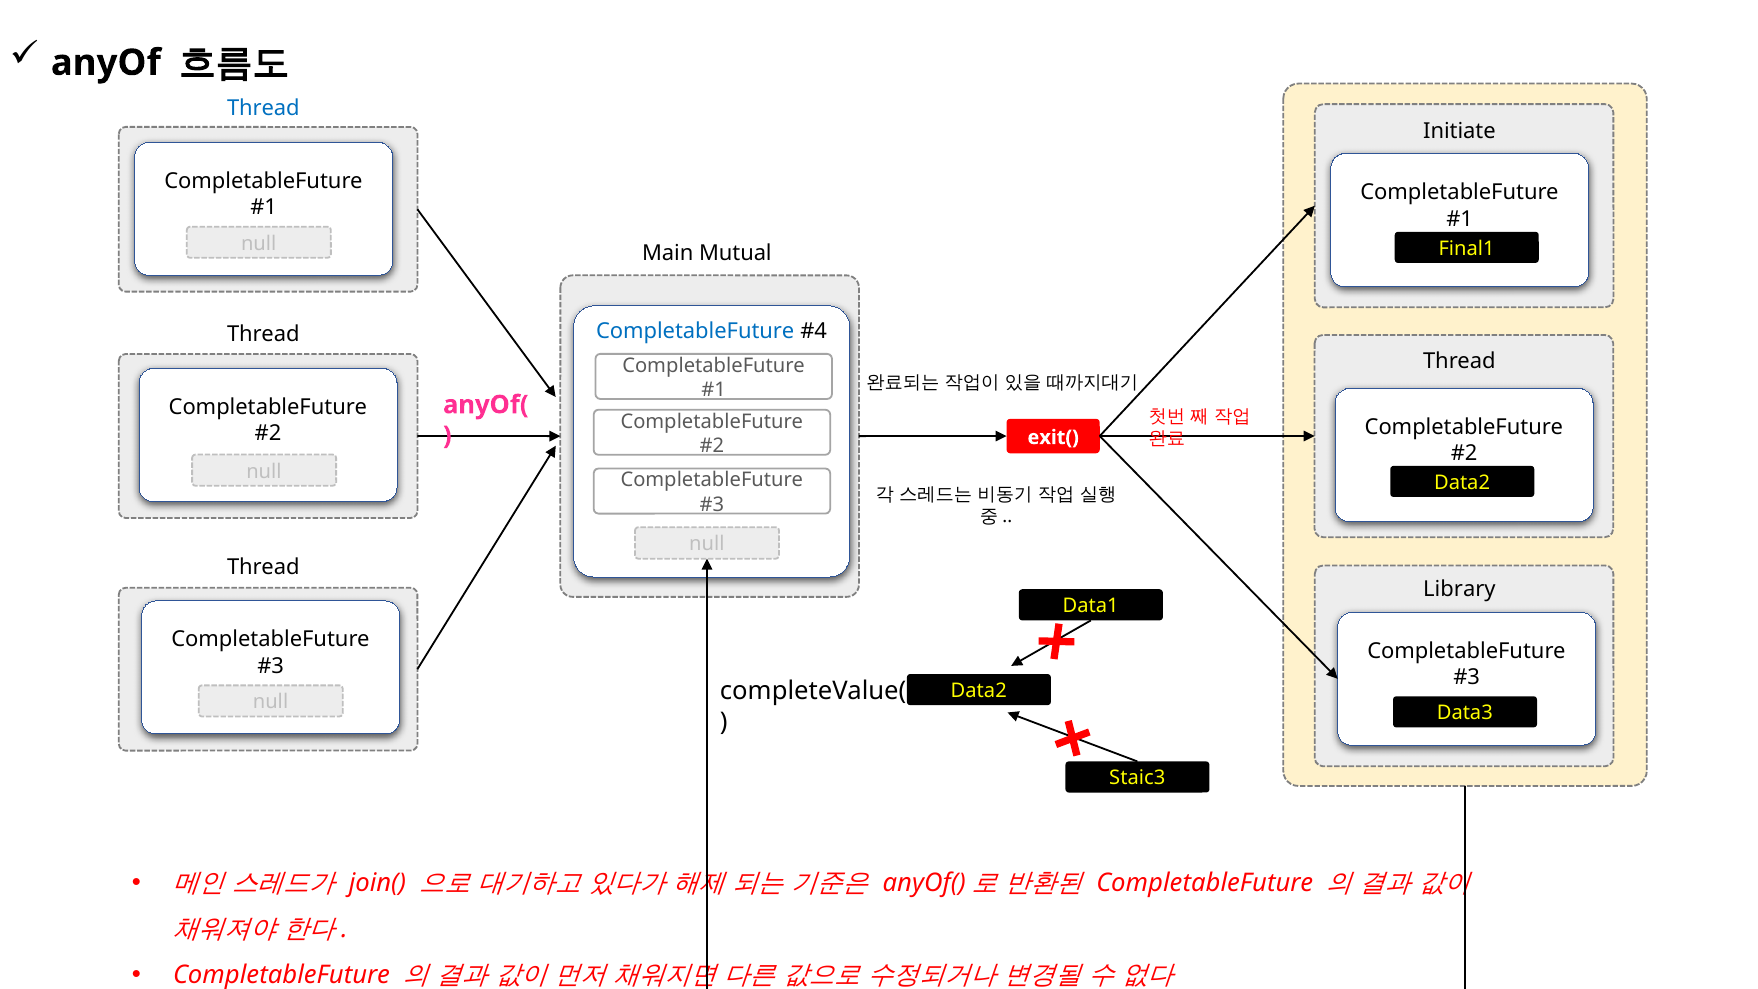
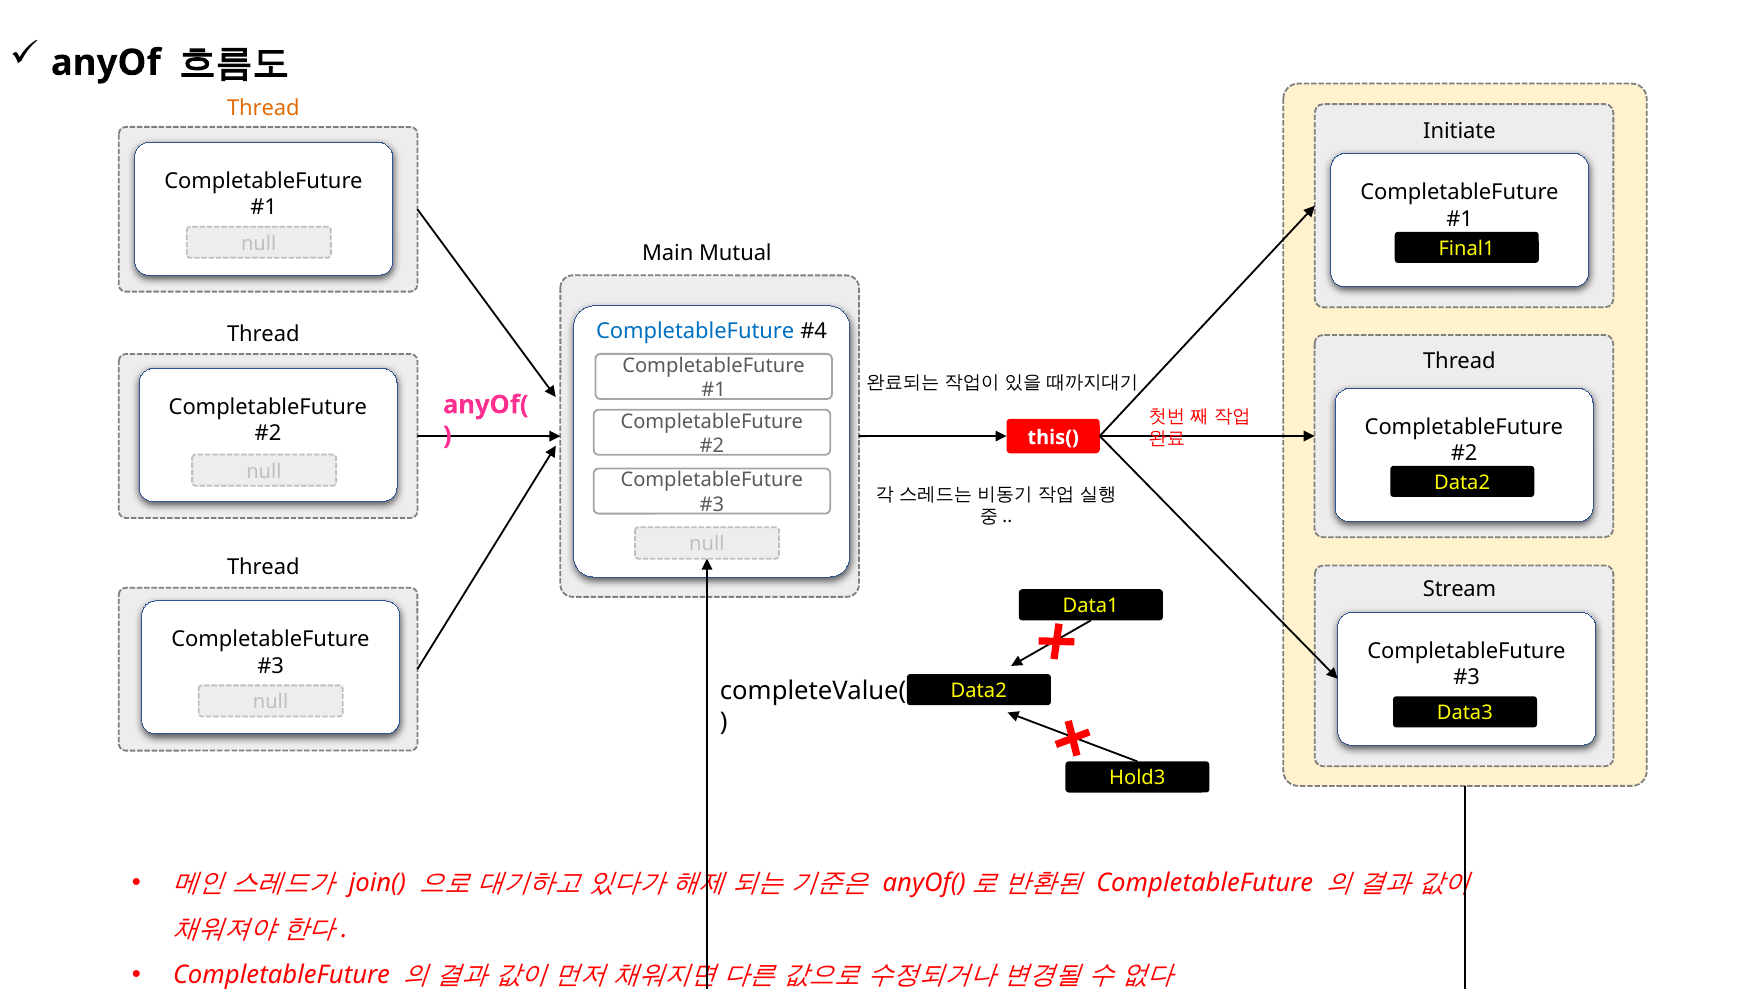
Thread at (263, 108) colour: blue -> orange
exit(: exit( -> this(
Library: Library -> Stream
Staic3: Staic3 -> Hold3
